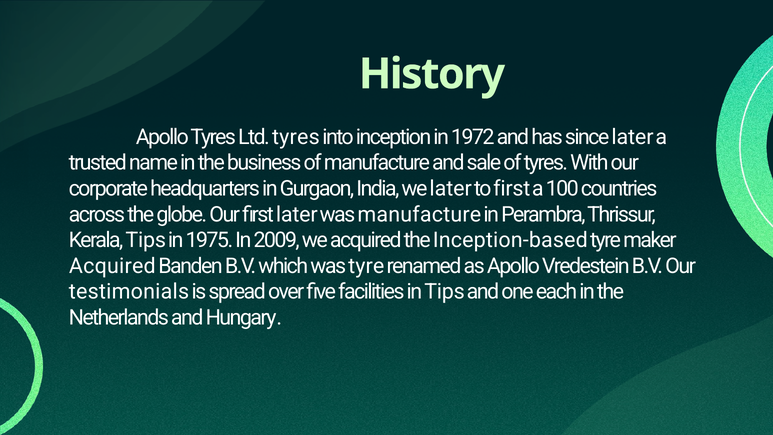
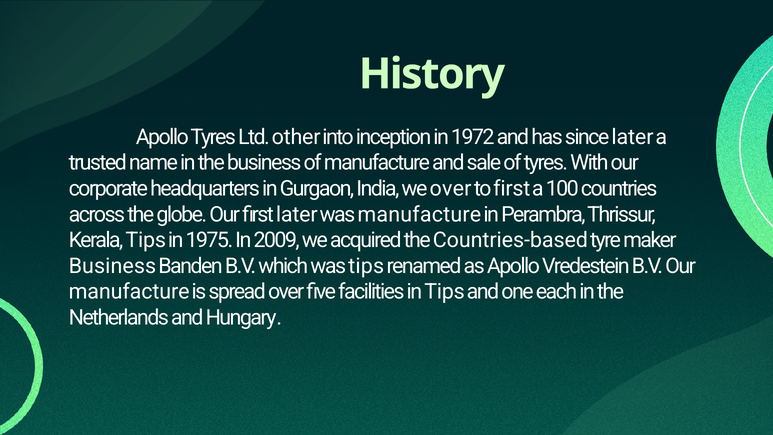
Ltd tyres: tyres -> other
we later: later -> over
Inception-based: Inception-based -> Countries-based
Acquired at (112, 266): Acquired -> Business
was tyre: tyre -> tips
testimonials at (129, 292): testimonials -> manufacture
